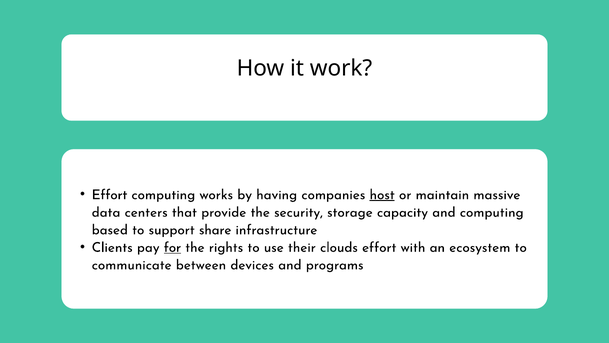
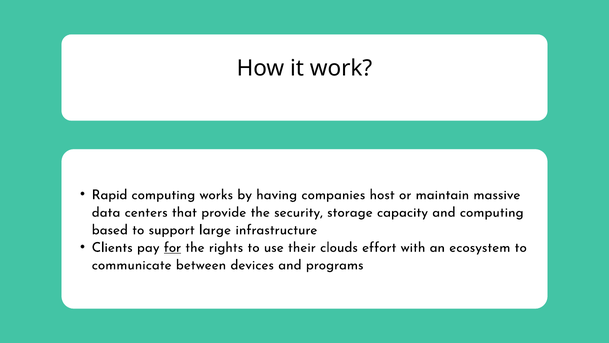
Effort at (110, 194): Effort -> Rapid
host underline: present -> none
share: share -> large
